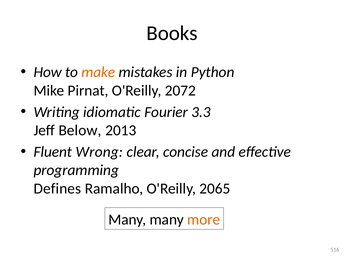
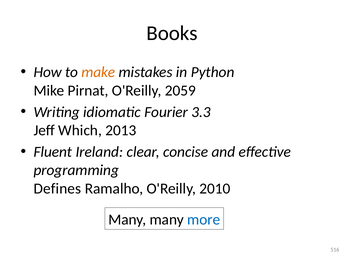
2072: 2072 -> 2059
Below: Below -> Which
Wrong: Wrong -> Ireland
2065: 2065 -> 2010
more colour: orange -> blue
